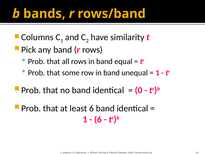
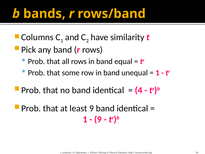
0: 0 -> 4
least 6: 6 -> 9
6 at (98, 119): 6 -> 9
